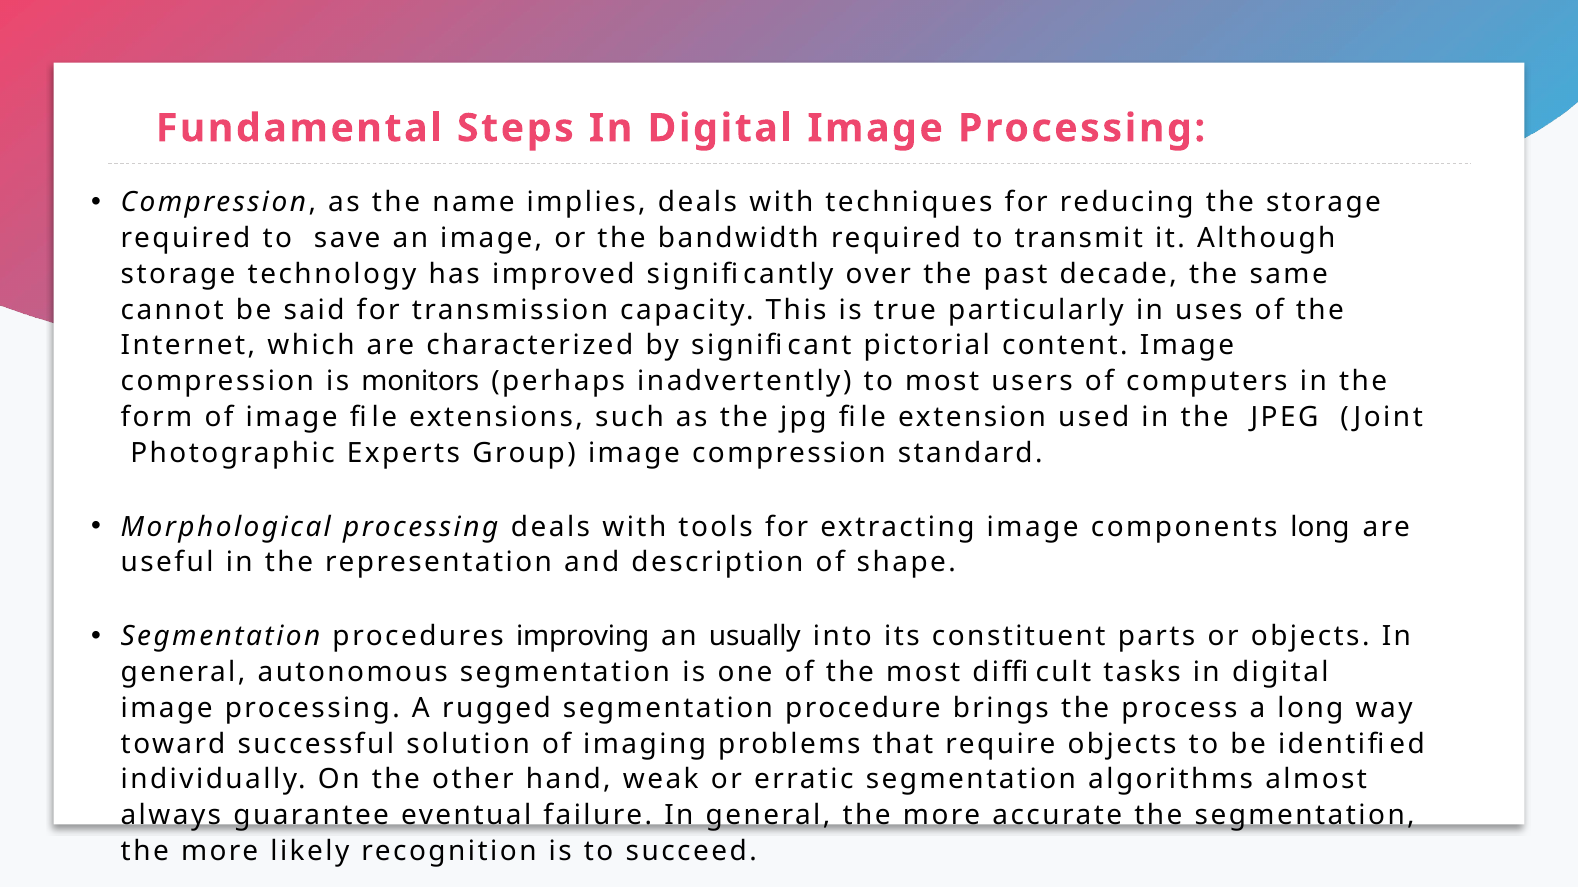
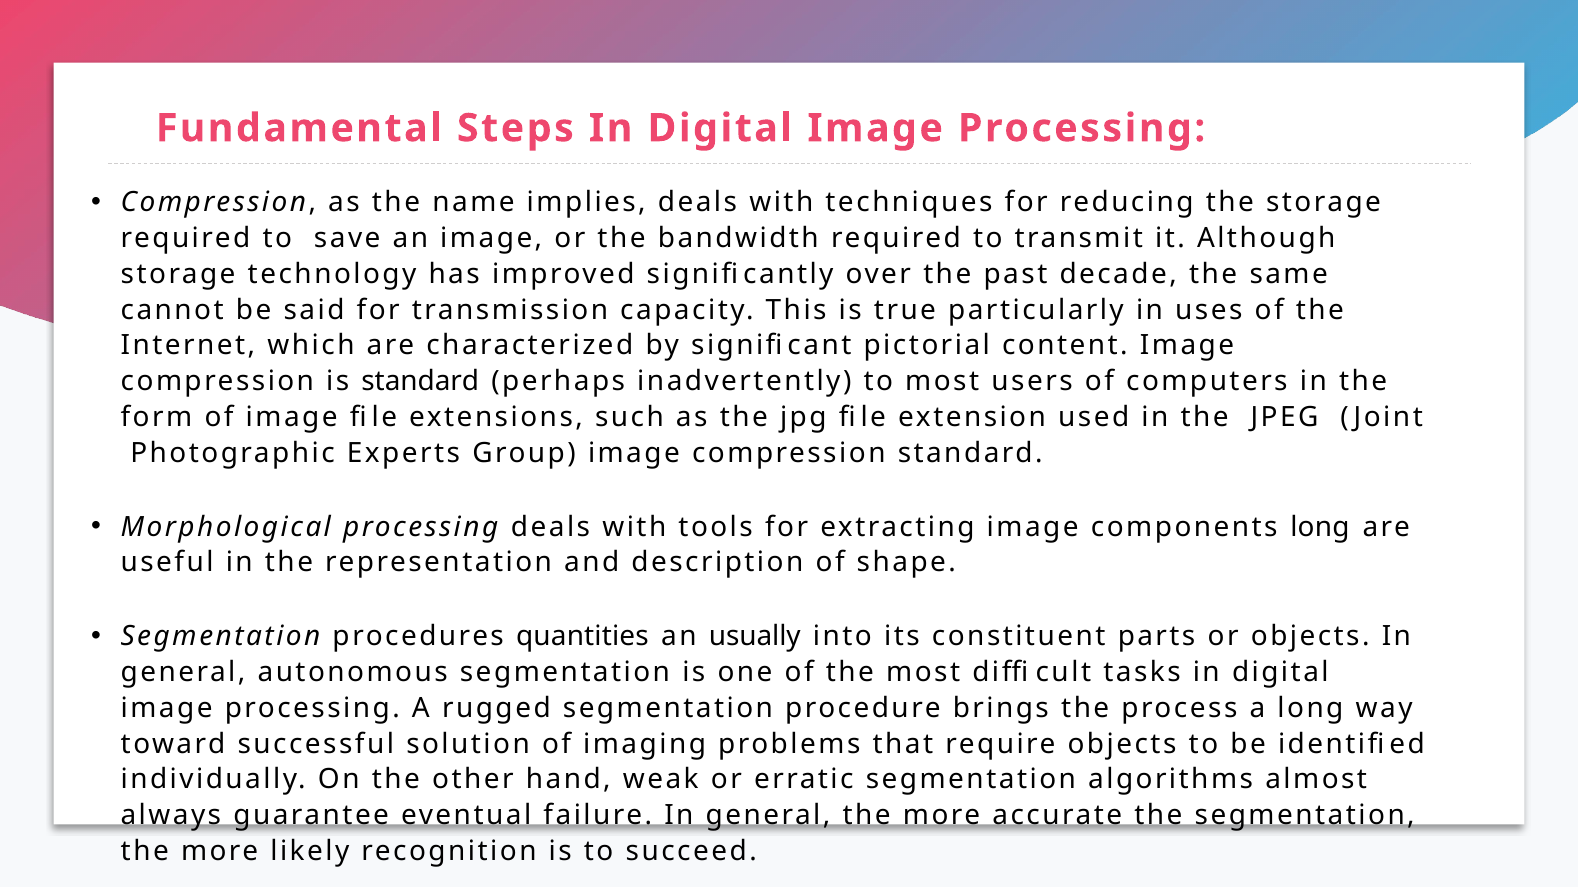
is monitors: monitors -> standard
improving: improving -> quantities
